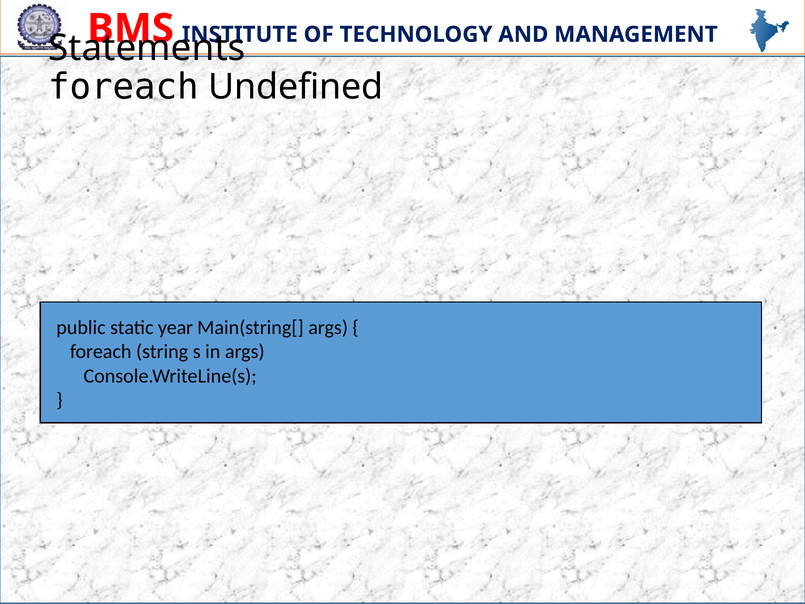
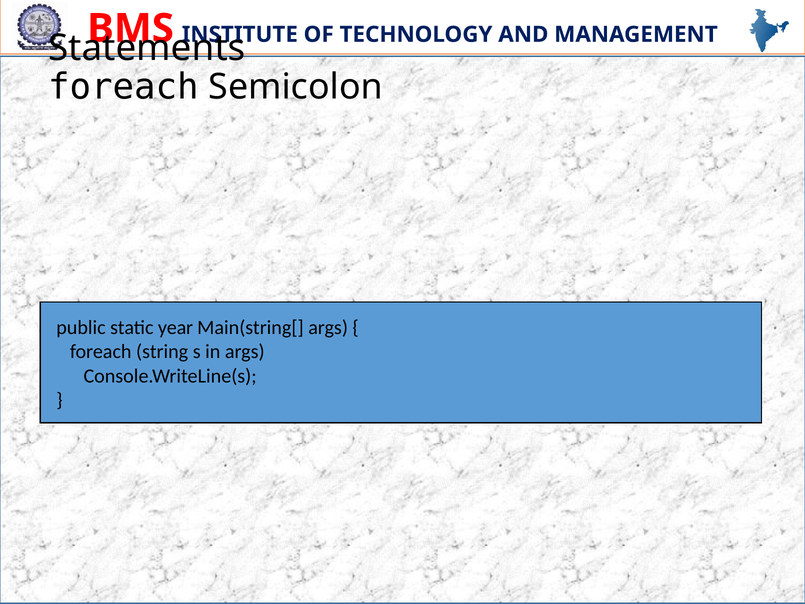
Undefined: Undefined -> Semicolon
